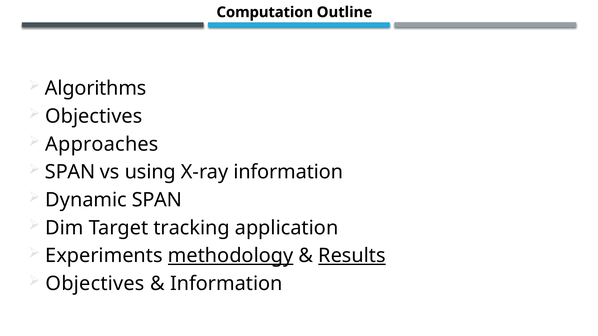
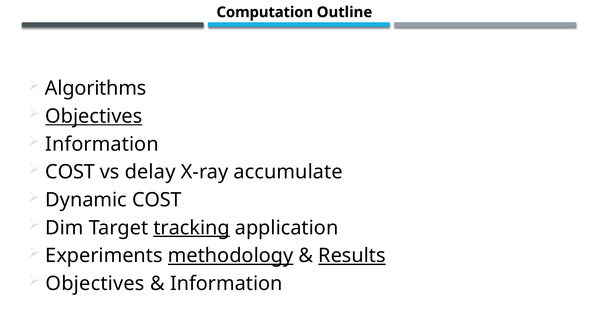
Objectives at (94, 116) underline: none -> present
Approaches at (102, 144): Approaches -> Information
SPAN at (70, 172): SPAN -> COST
using: using -> delay
X-ray information: information -> accumulate
Dynamic SPAN: SPAN -> COST
tracking underline: none -> present
